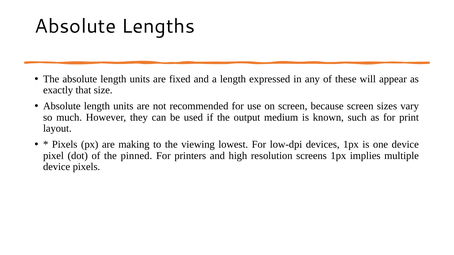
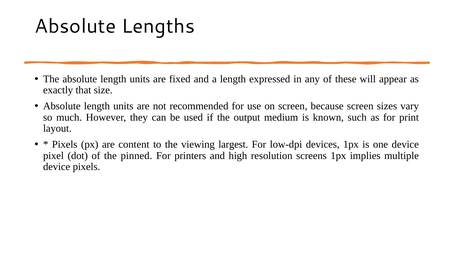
making: making -> content
lowest: lowest -> largest
